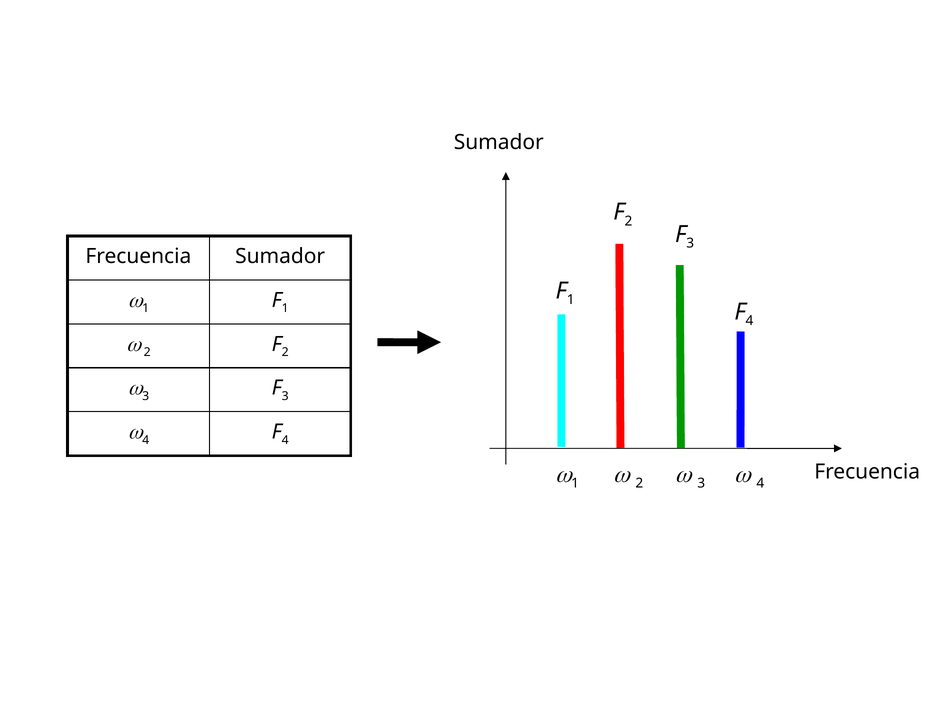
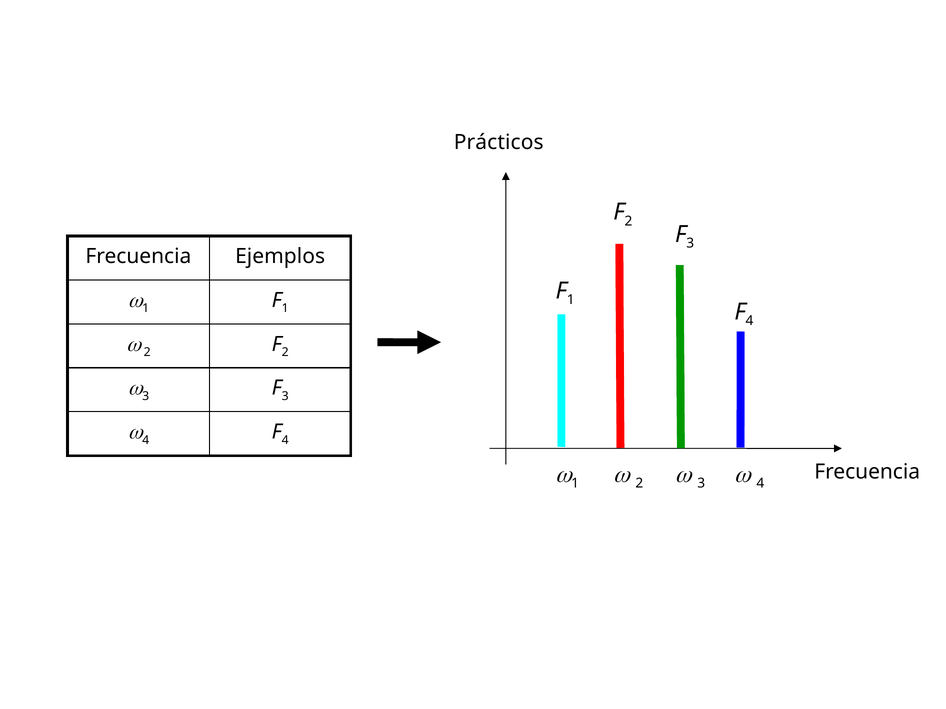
Sumador at (499, 142): Sumador -> Prácticos
Sumador at (280, 256): Sumador -> Ejemplos
